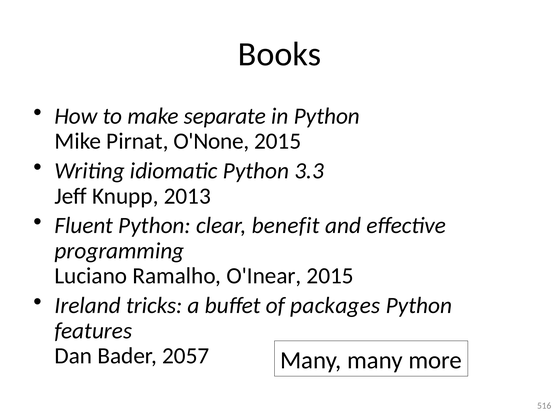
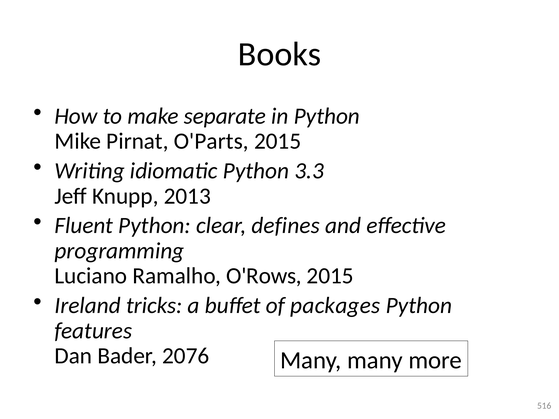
O'None: O'None -> O'Parts
benefit: benefit -> defines
O'Inear: O'Inear -> O'Rows
2057: 2057 -> 2076
